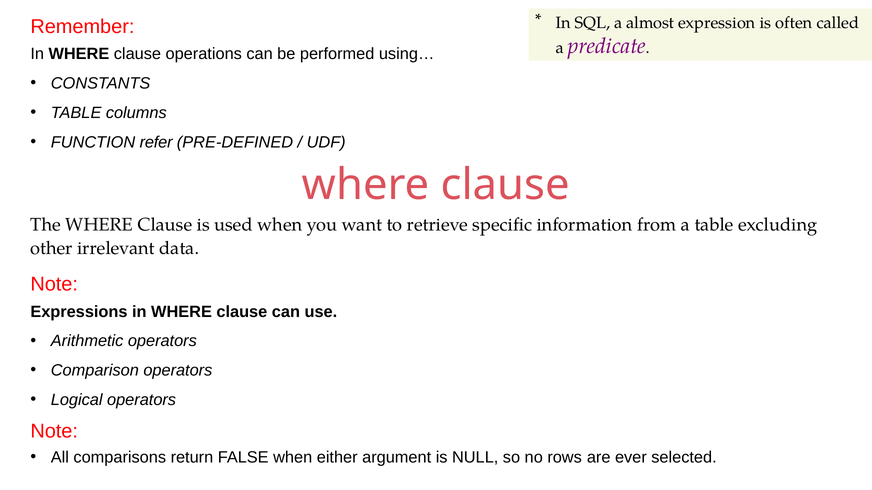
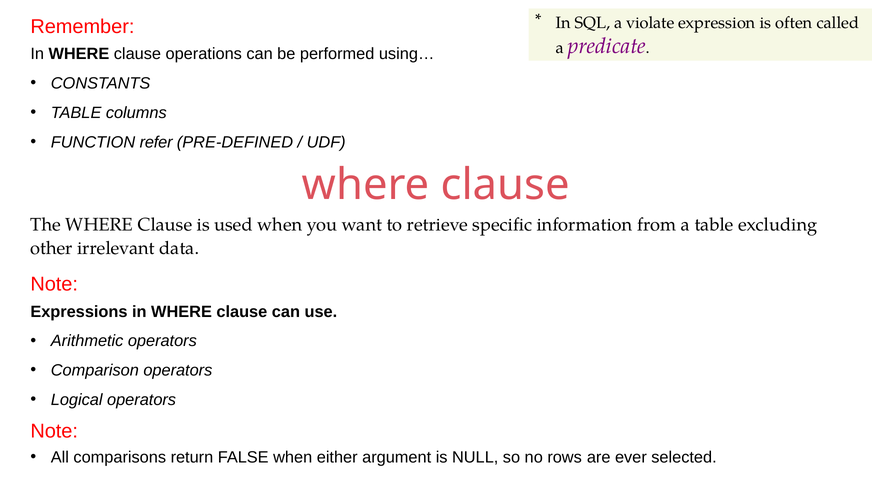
almost: almost -> violate
